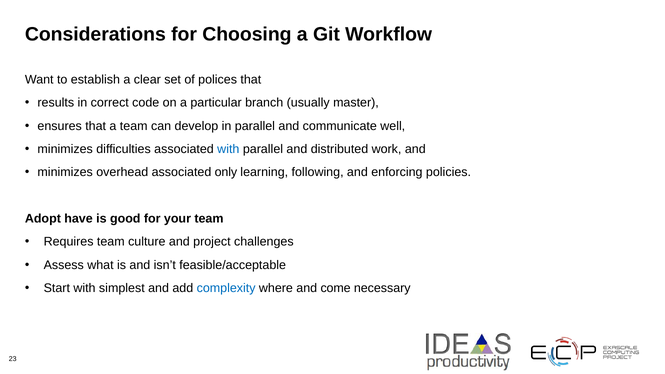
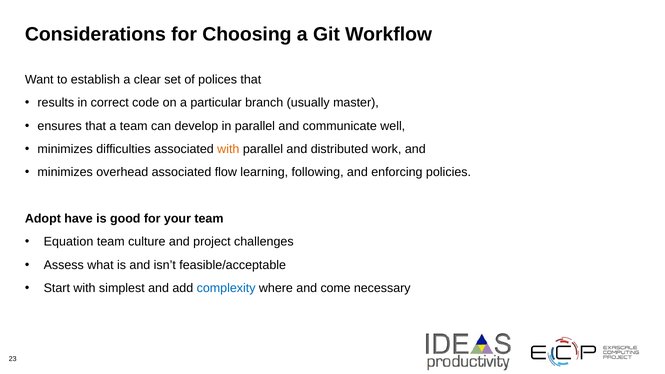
with at (228, 149) colour: blue -> orange
only: only -> flow
Requires: Requires -> Equation
